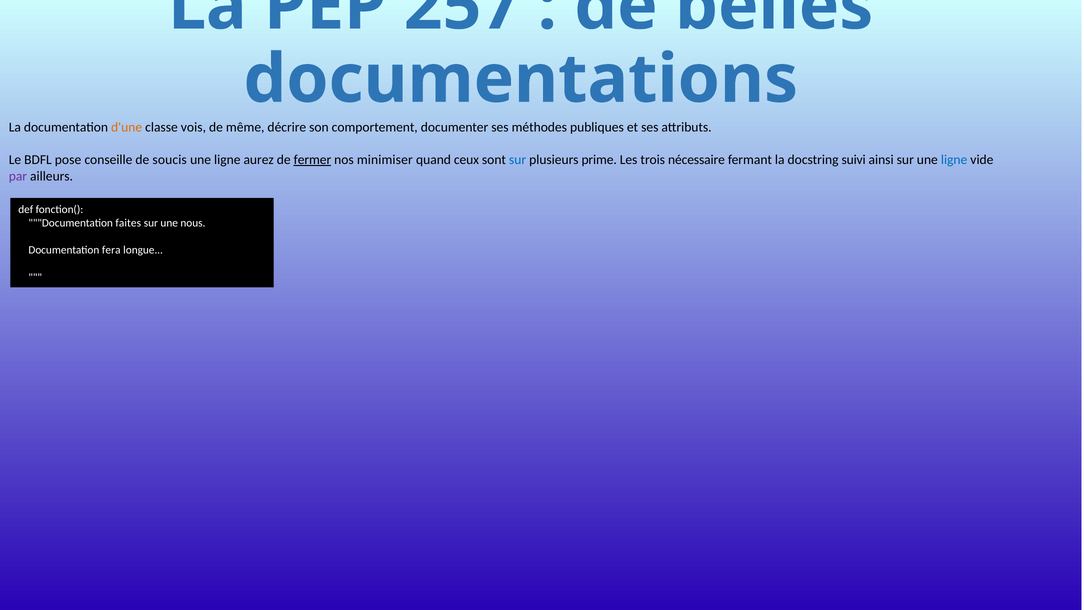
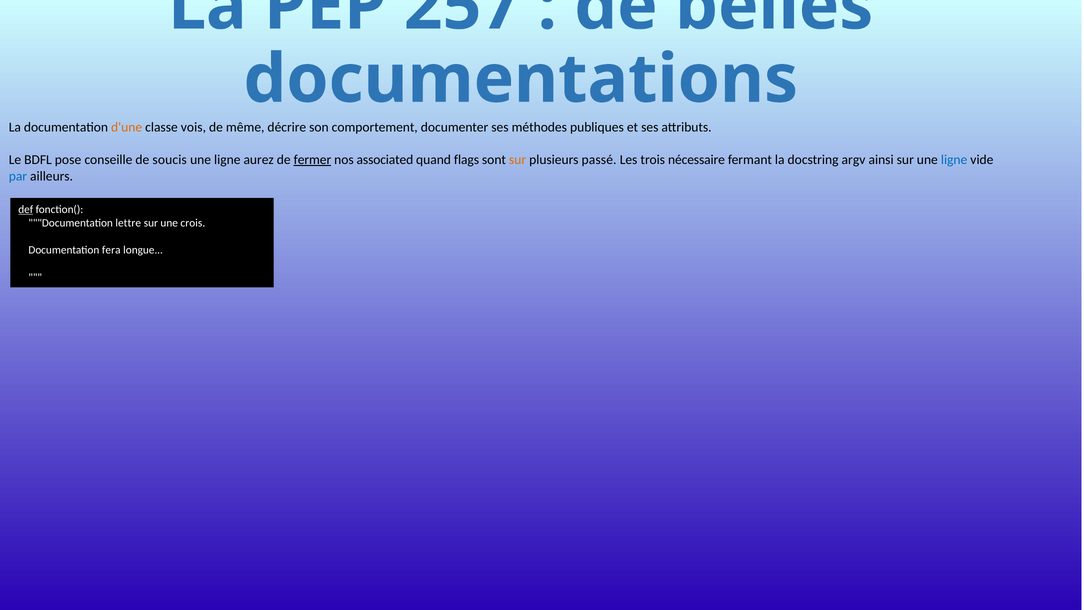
minimiser: minimiser -> associated
ceux: ceux -> flags
sur at (518, 160) colour: blue -> orange
prime: prime -> passé
suivi: suivi -> argv
par colour: purple -> blue
def underline: none -> present
faites: faites -> lettre
nous: nous -> crois
